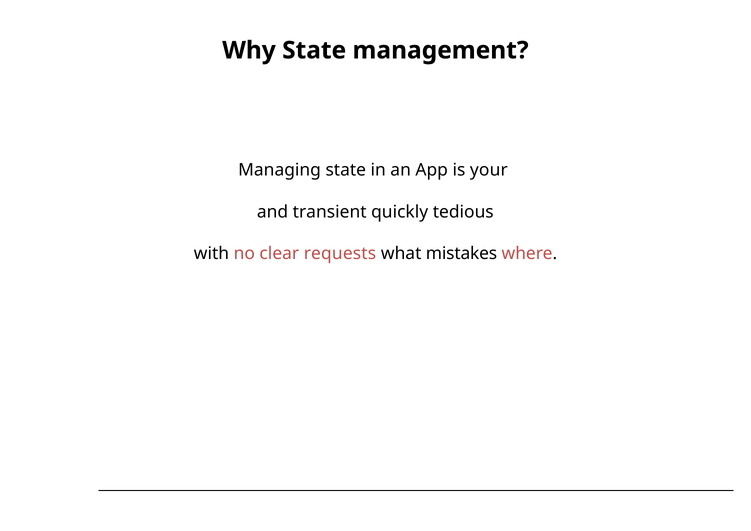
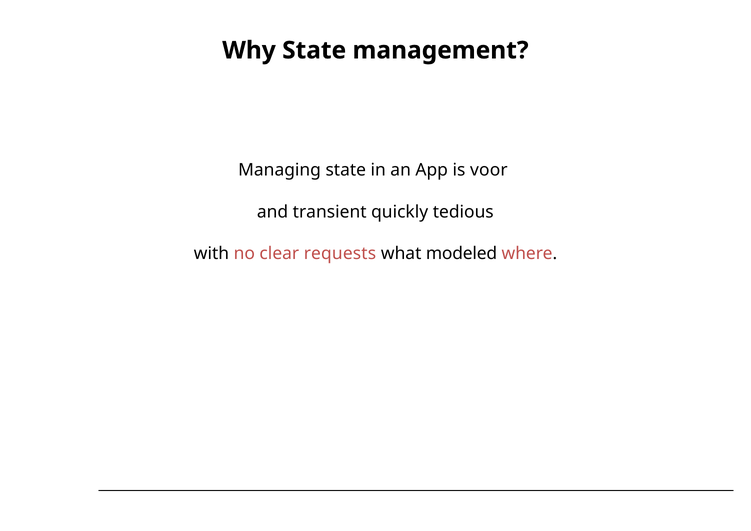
your: your -> voor
mistakes: mistakes -> modeled
